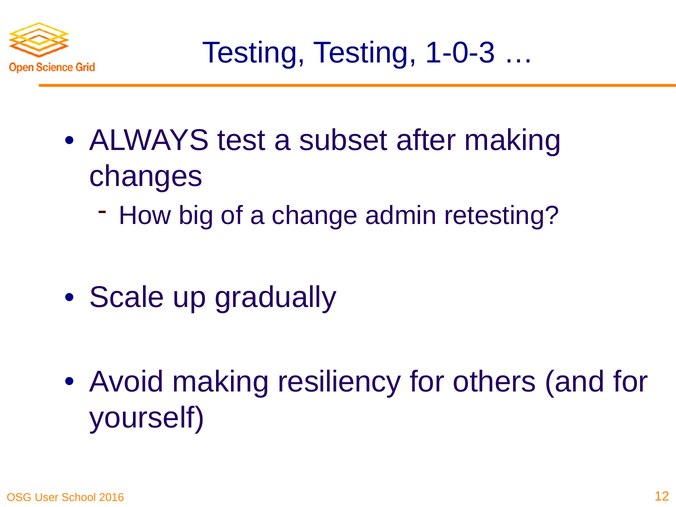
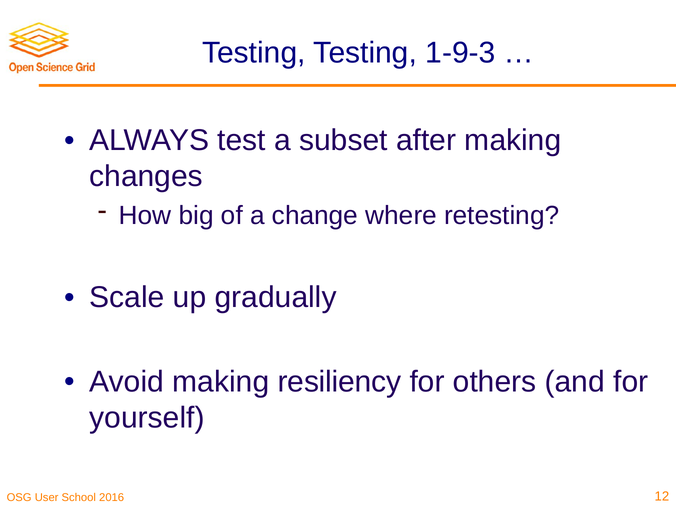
1-0-3: 1-0-3 -> 1-9-3
admin: admin -> where
